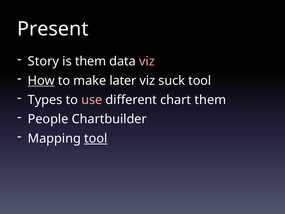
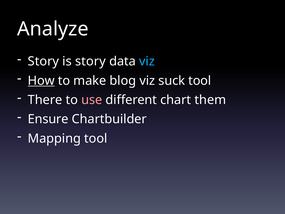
Present: Present -> Analyze
is them: them -> story
viz at (147, 61) colour: pink -> light blue
later: later -> blog
Types: Types -> There
People: People -> Ensure
tool at (96, 138) underline: present -> none
